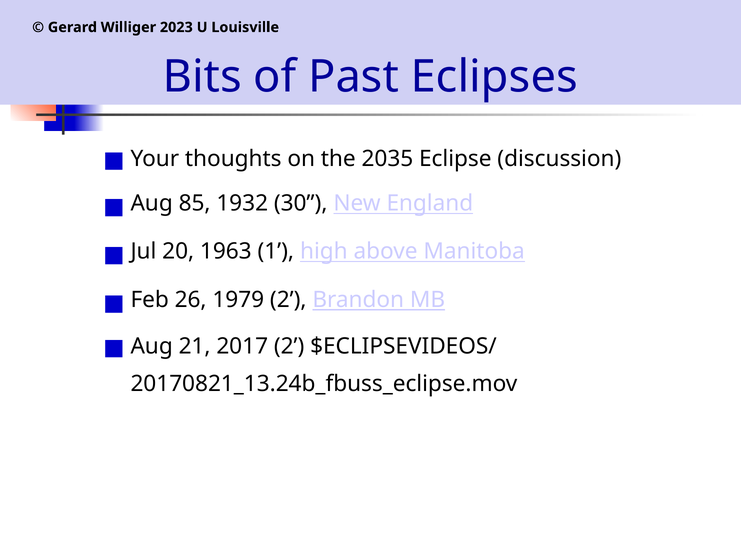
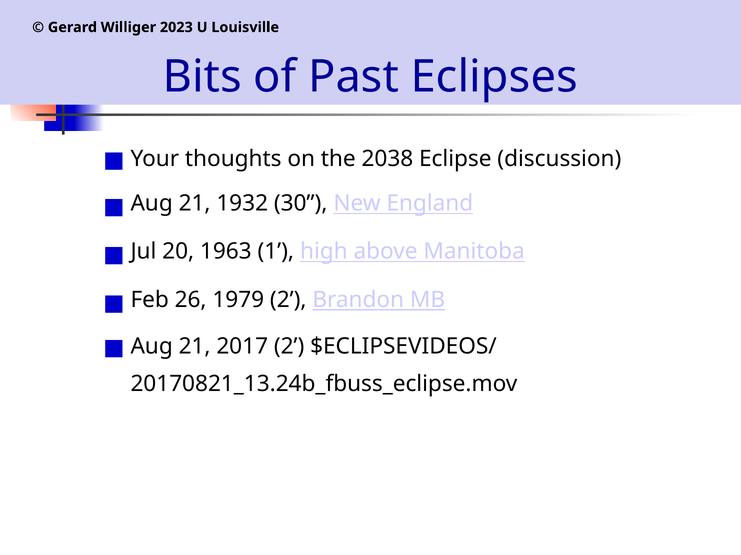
2035: 2035 -> 2038
85 at (195, 203): 85 -> 21
